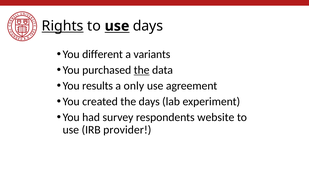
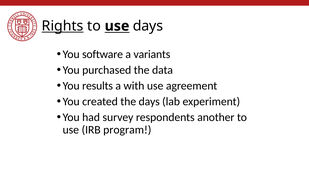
different: different -> software
the at (142, 70) underline: present -> none
only: only -> with
website: website -> another
provider: provider -> program
